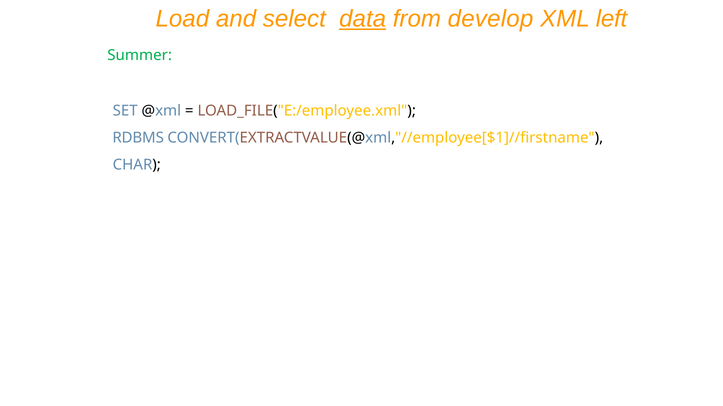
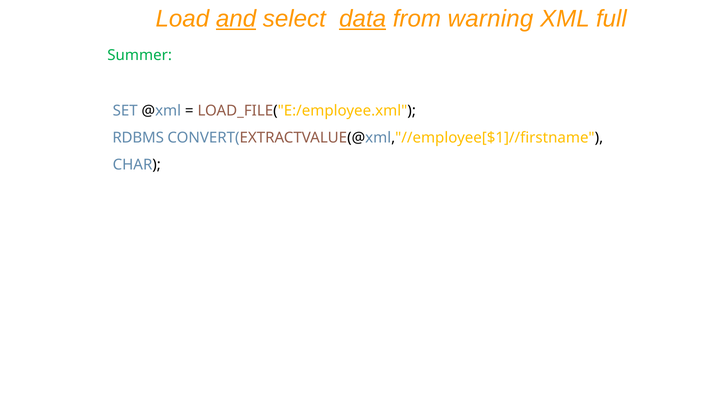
and underline: none -> present
develop: develop -> warning
left: left -> full
